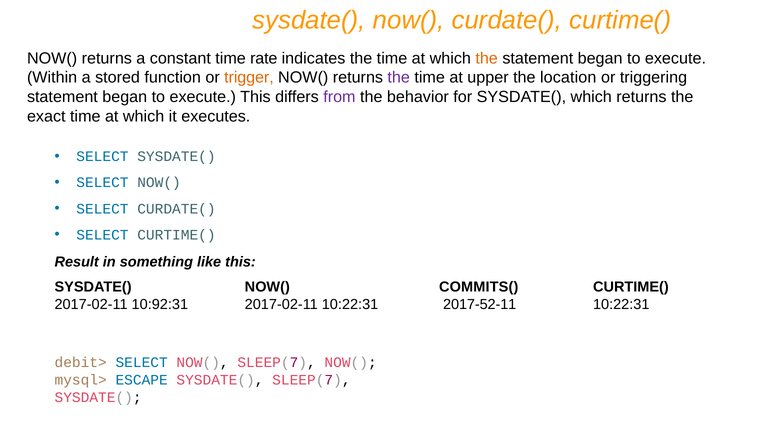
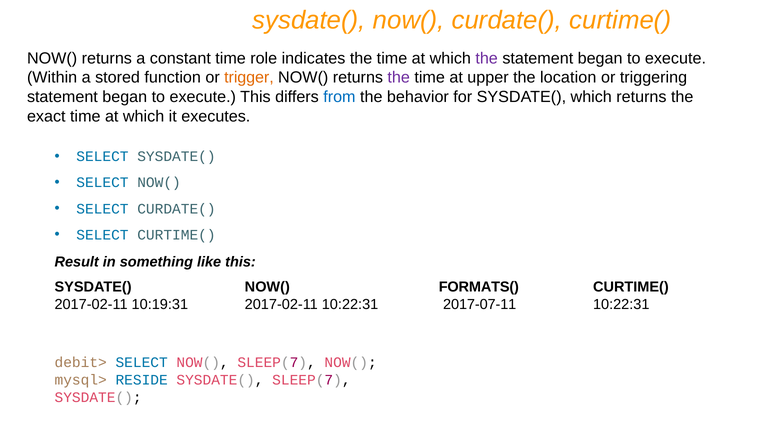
rate: rate -> role
the at (487, 58) colour: orange -> purple
from colour: purple -> blue
COMMITS(: COMMITS( -> FORMATS(
10:92:31: 10:92:31 -> 10:19:31
2017-52-11: 2017-52-11 -> 2017-07-11
ESCAPE: ESCAPE -> RESIDE
